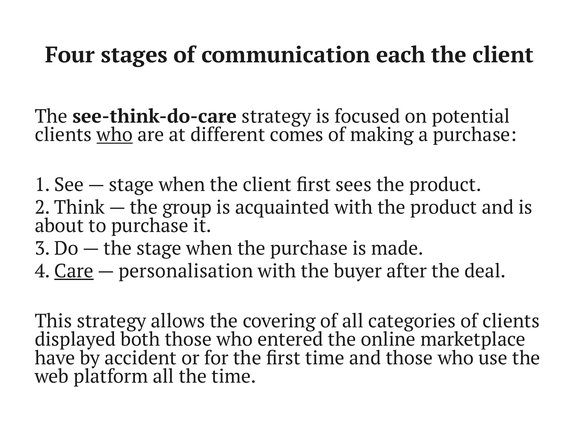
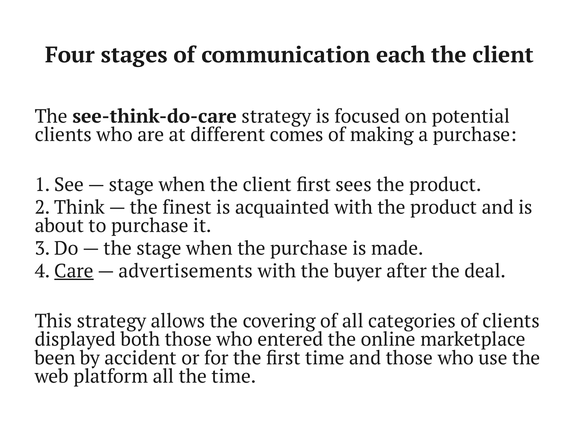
who at (115, 135) underline: present -> none
group: group -> finest
personalisation: personalisation -> advertisements
have: have -> been
